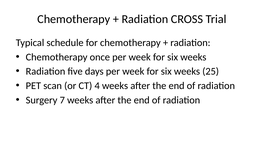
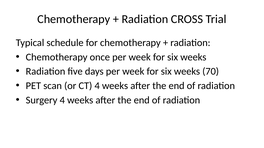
25: 25 -> 70
Surgery 7: 7 -> 4
